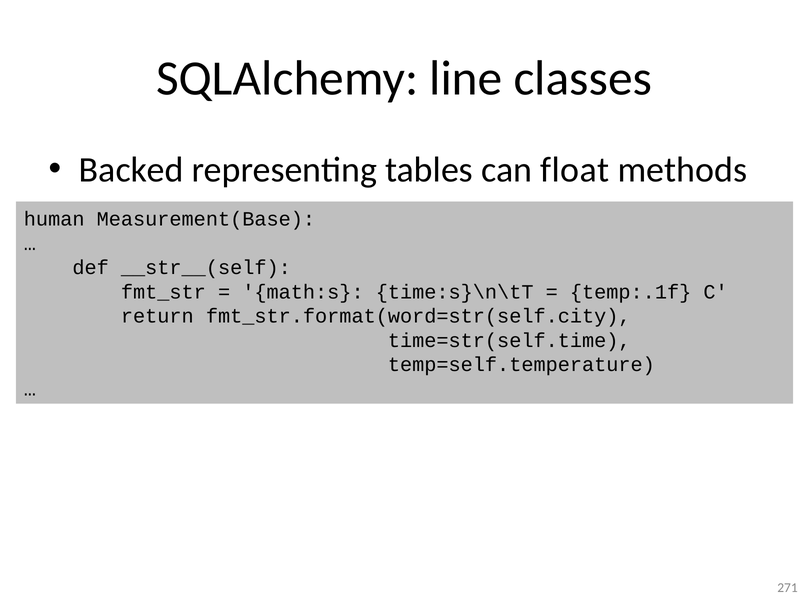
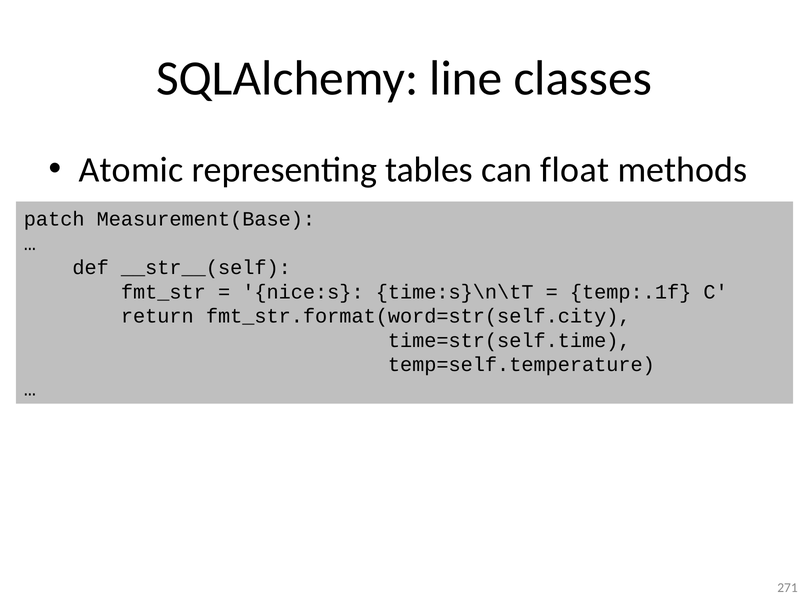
Backed: Backed -> Atomic
human: human -> patch
math:s: math:s -> nice:s
